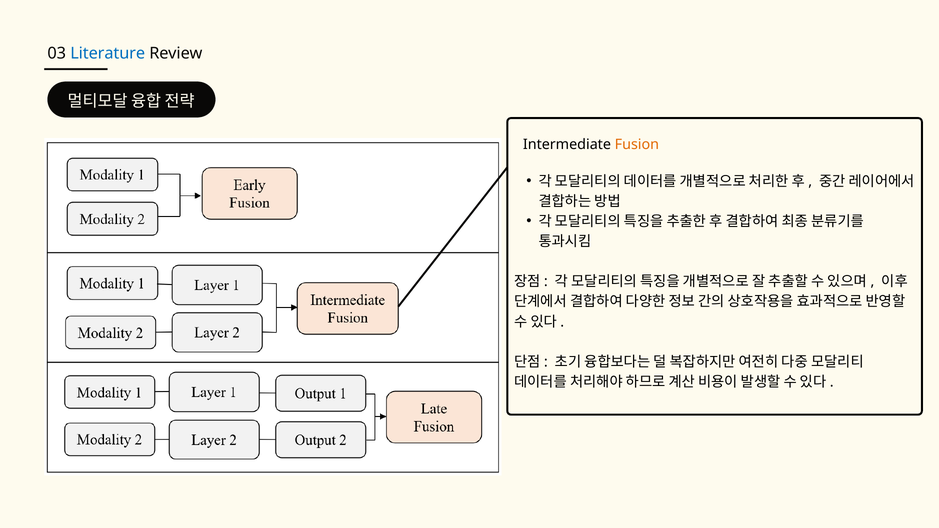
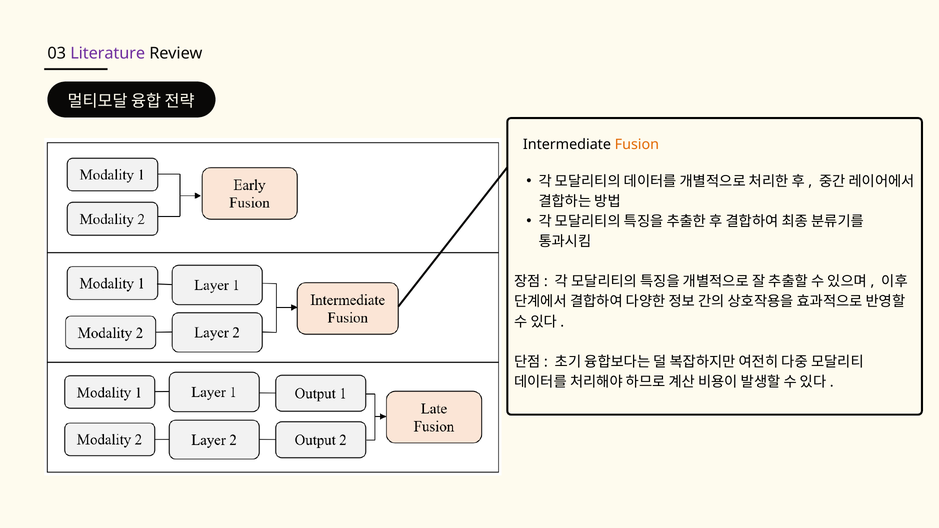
Literature colour: blue -> purple
